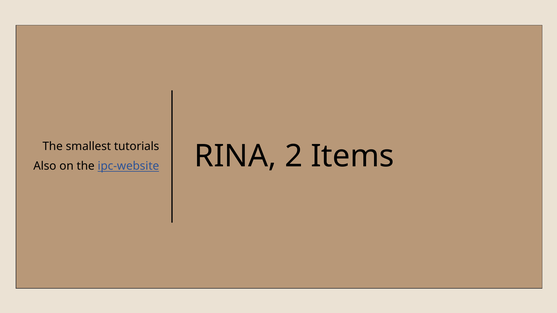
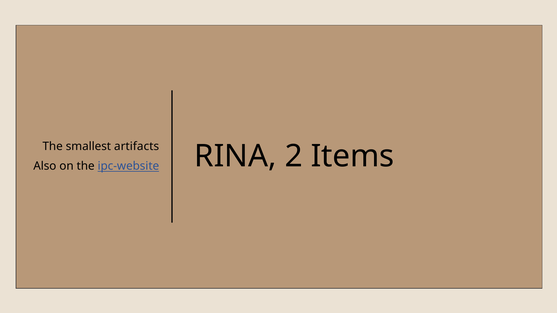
tutorials: tutorials -> artifacts
